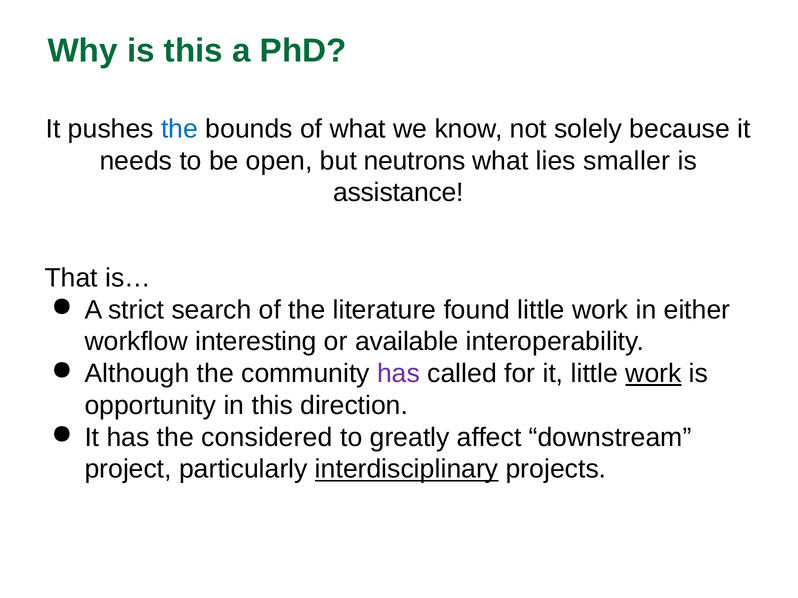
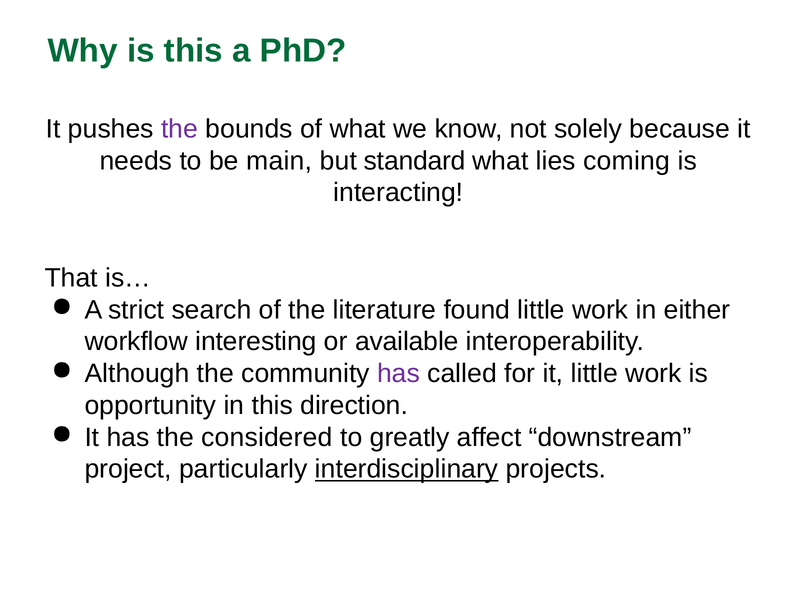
the at (180, 129) colour: blue -> purple
open: open -> main
neutrons: neutrons -> standard
smaller: smaller -> coming
assistance: assistance -> interacting
work at (653, 374) underline: present -> none
